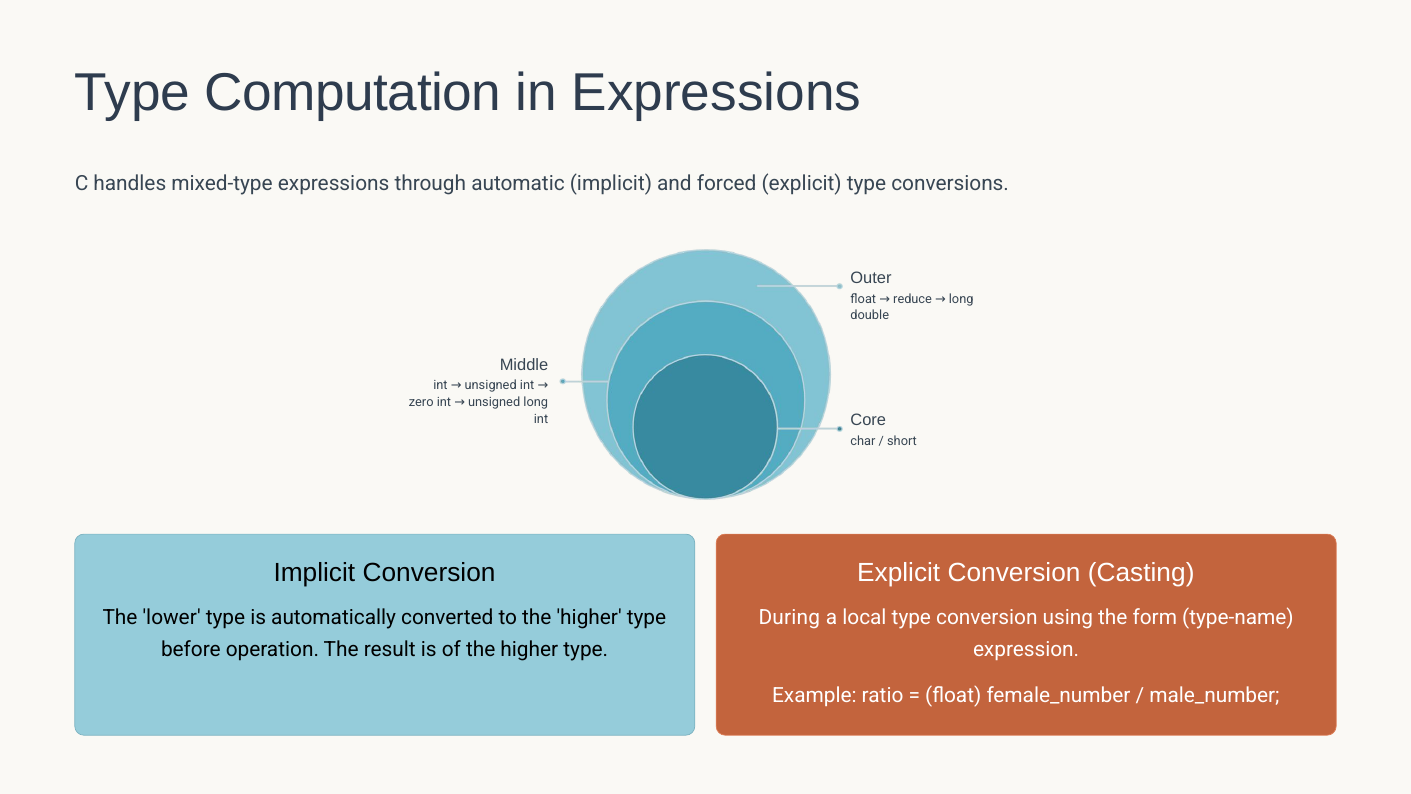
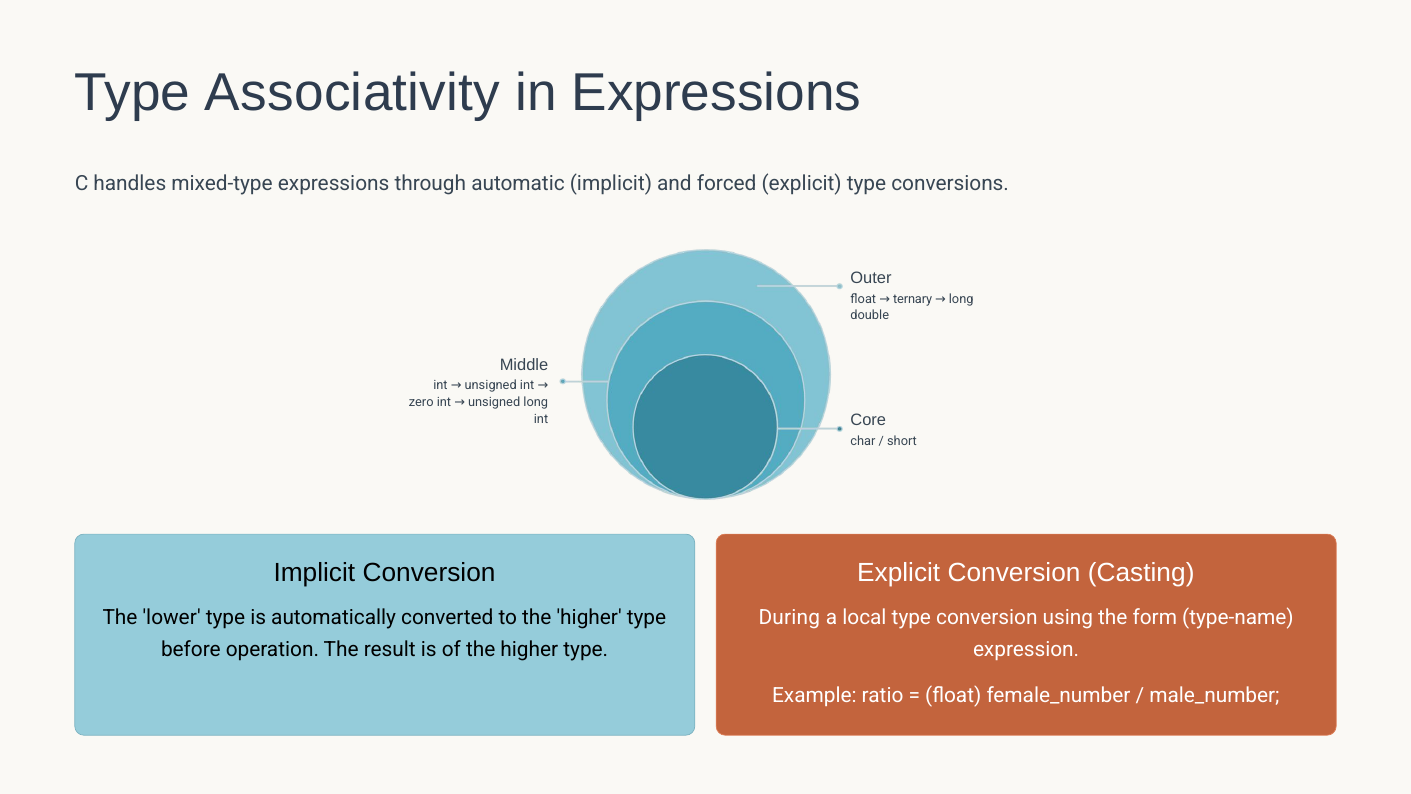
Computation: Computation -> Associativity
reduce: reduce -> ternary
